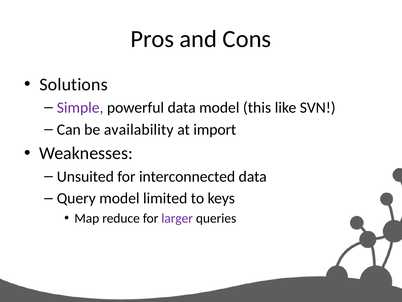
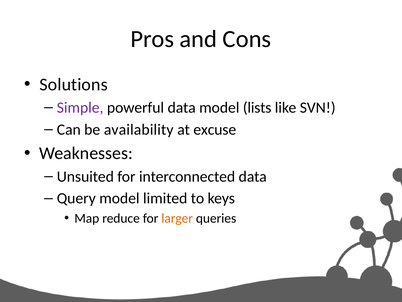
this: this -> lists
import: import -> excuse
larger colour: purple -> orange
